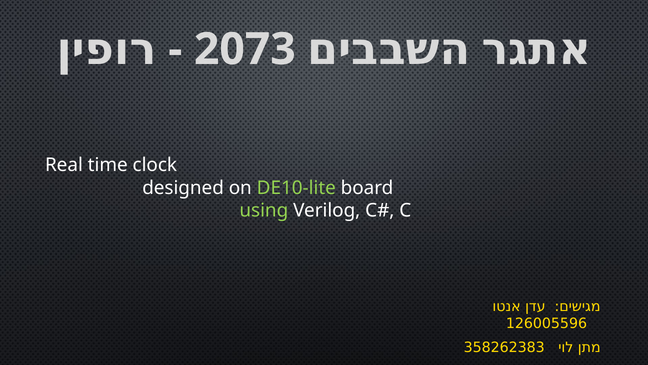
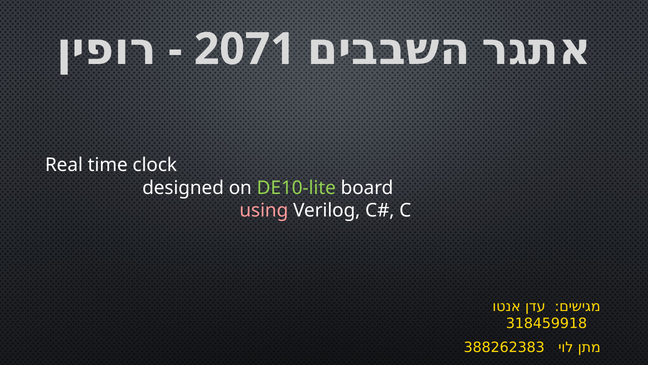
2073: 2073 -> 2071
using colour: light green -> pink
126005596: 126005596 -> 318459918
358262383: 358262383 -> 388262383
